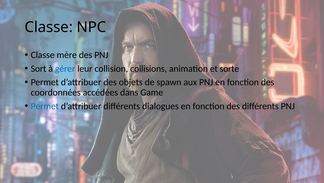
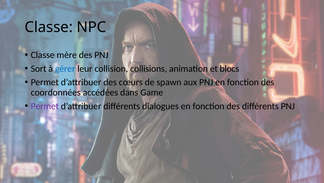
sorte: sorte -> blocs
objets: objets -> cœurs
Permet at (45, 106) colour: blue -> purple
